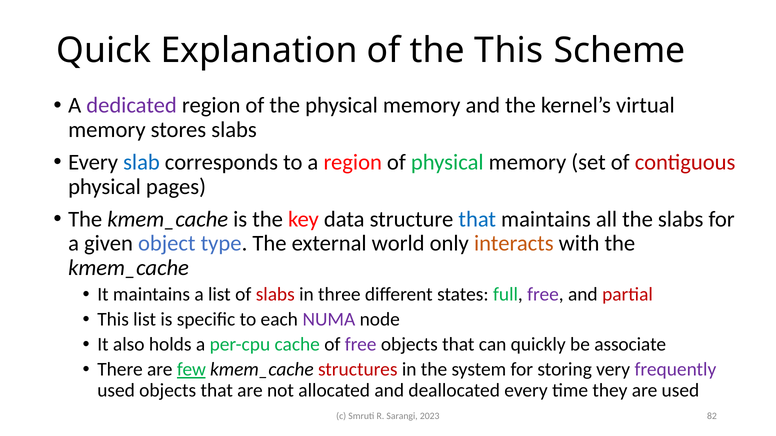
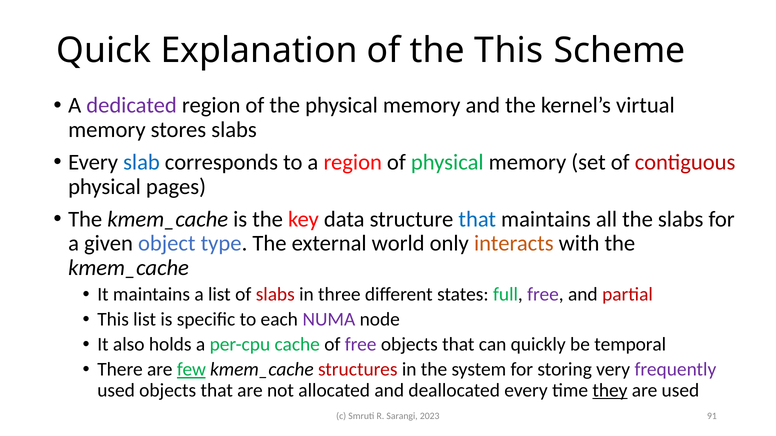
associate: associate -> temporal
they underline: none -> present
82: 82 -> 91
